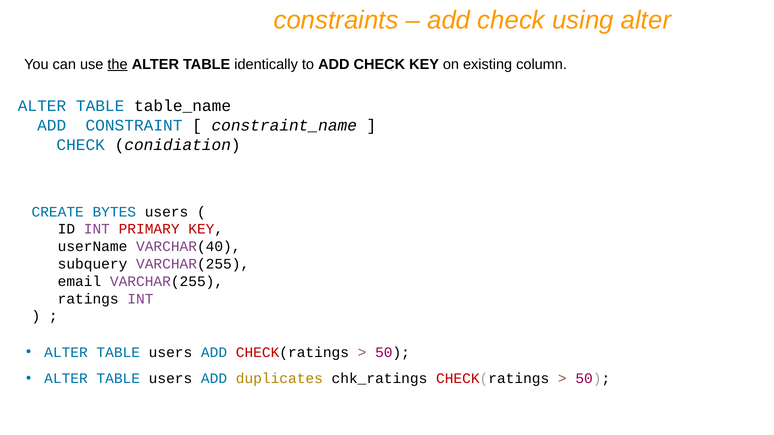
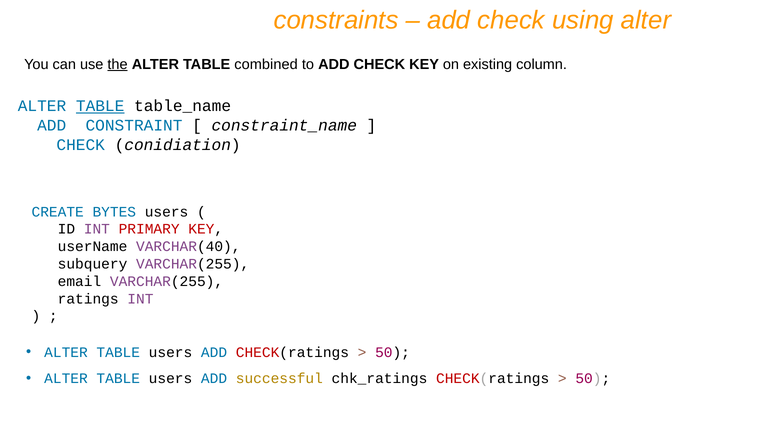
identically: identically -> combined
TABLE at (100, 106) underline: none -> present
duplicates: duplicates -> successful
